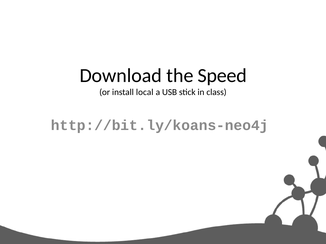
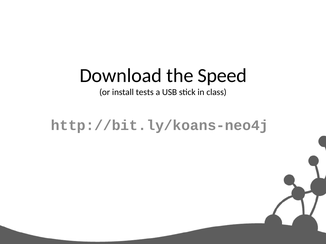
local: local -> tests
